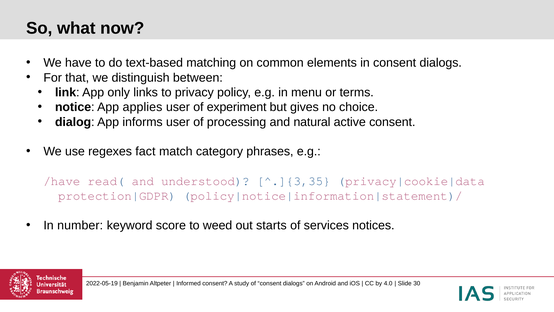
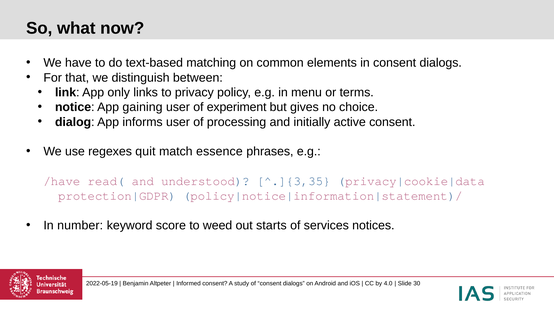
applies: applies -> gaining
natural: natural -> initially
fact: fact -> quit
category: category -> essence
